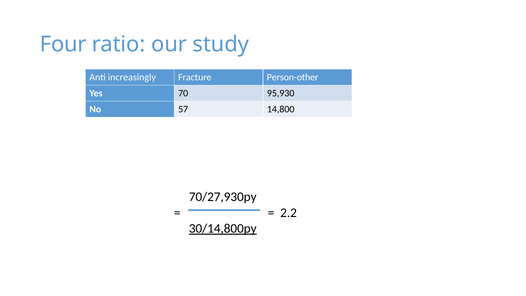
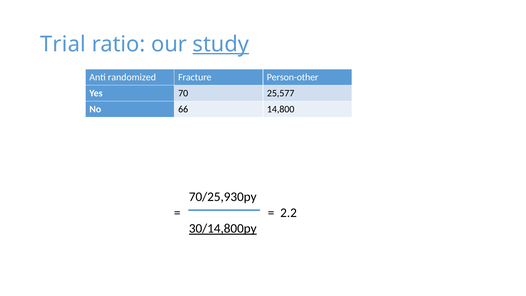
Four: Four -> Trial
study underline: none -> present
increasingly: increasingly -> randomized
95,930: 95,930 -> 25,577
57: 57 -> 66
70/27,930py: 70/27,930py -> 70/25,930py
